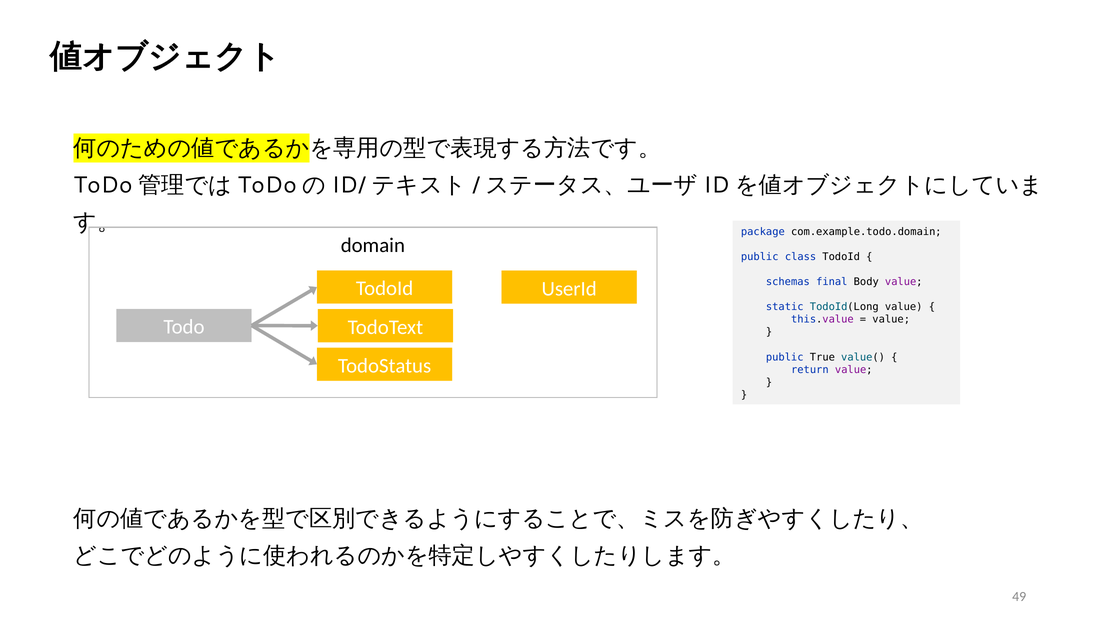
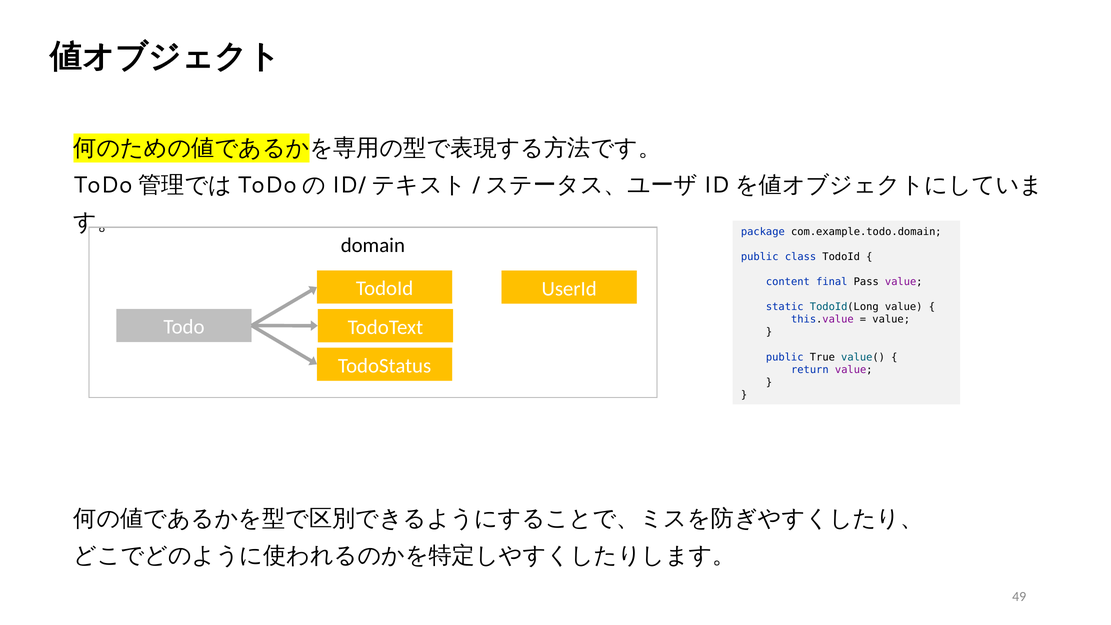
schemas: schemas -> content
Body: Body -> Pass
